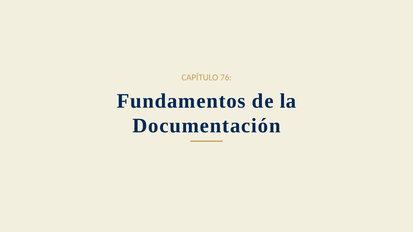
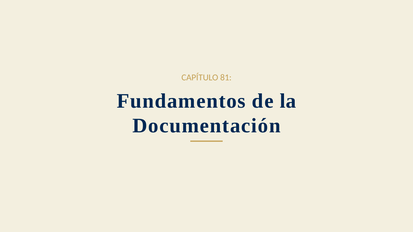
76: 76 -> 81
